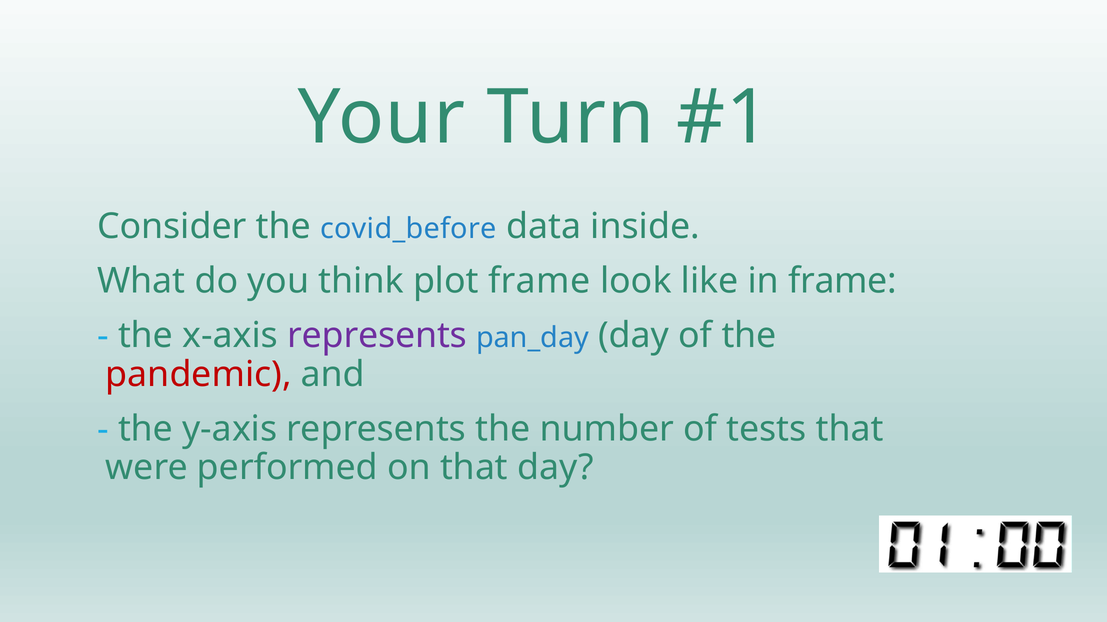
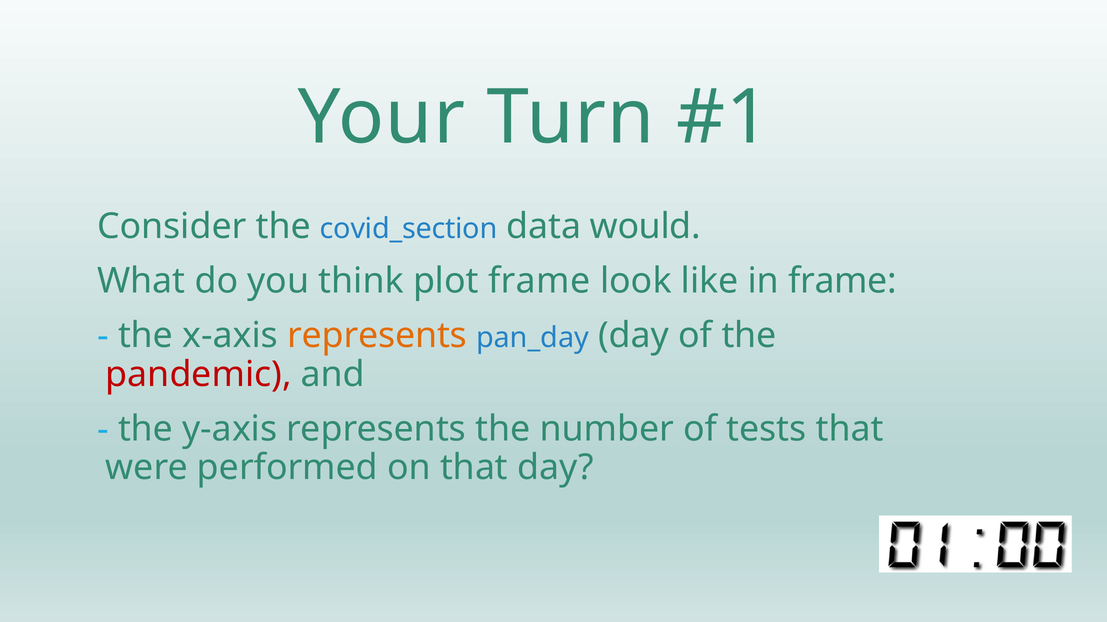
covid_before: covid_before -> covid_section
inside: inside -> would
represents at (377, 336) colour: purple -> orange
